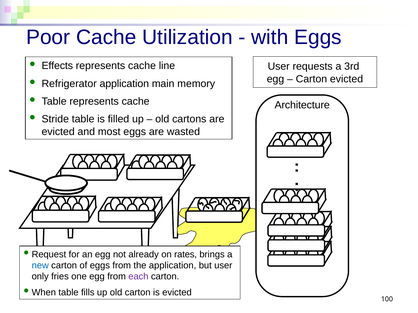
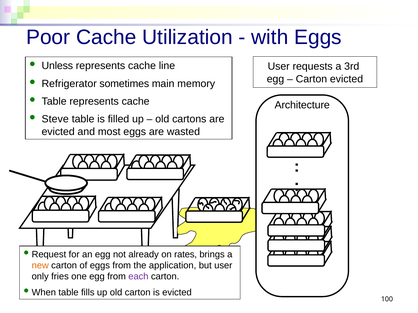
Effects: Effects -> Unless
Refrigerator application: application -> sometimes
Stride: Stride -> Steve
new colour: blue -> orange
